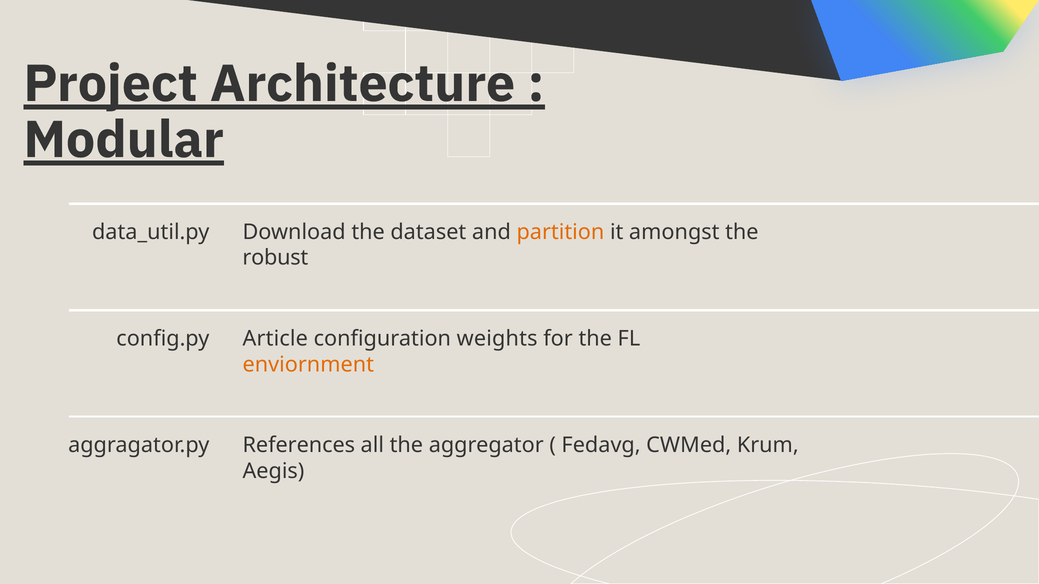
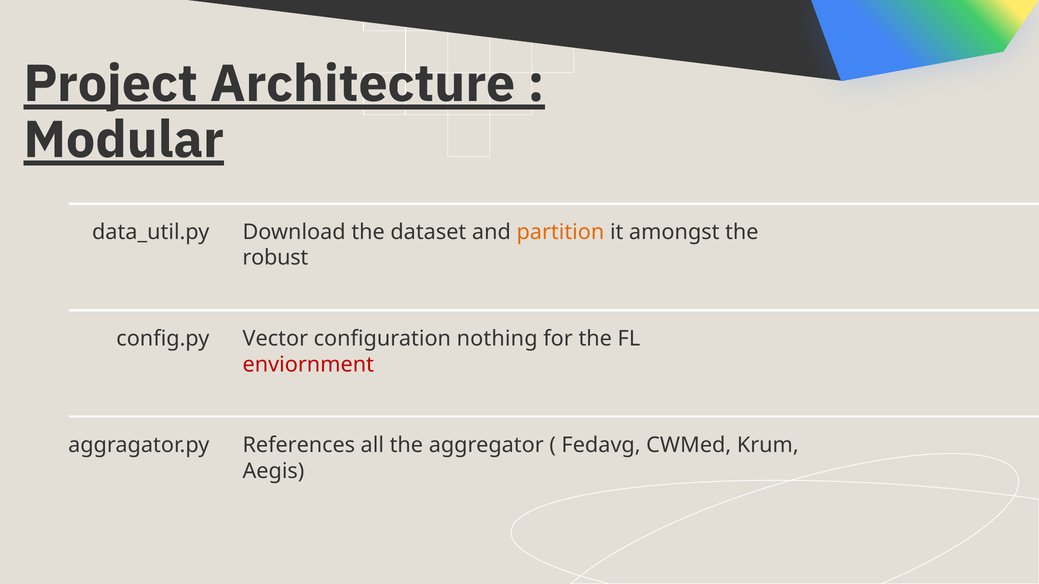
Article: Article -> Vector
weights: weights -> nothing
enviornment colour: orange -> red
